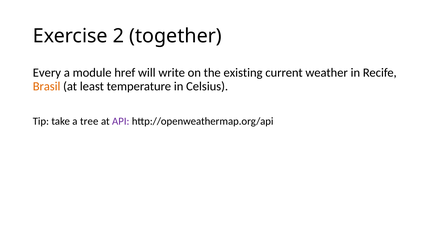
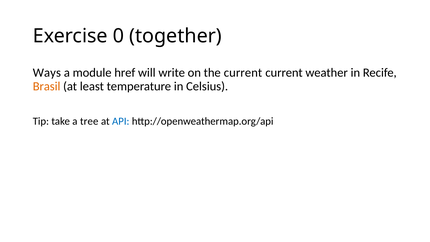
2: 2 -> 0
Every: Every -> Ways
the existing: existing -> current
API colour: purple -> blue
